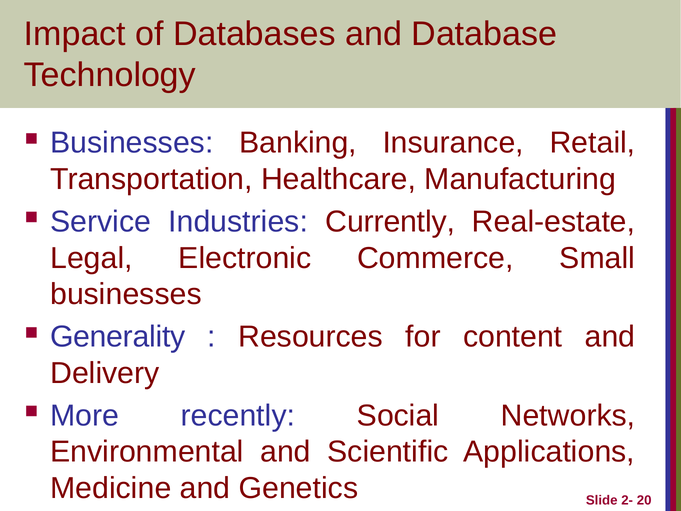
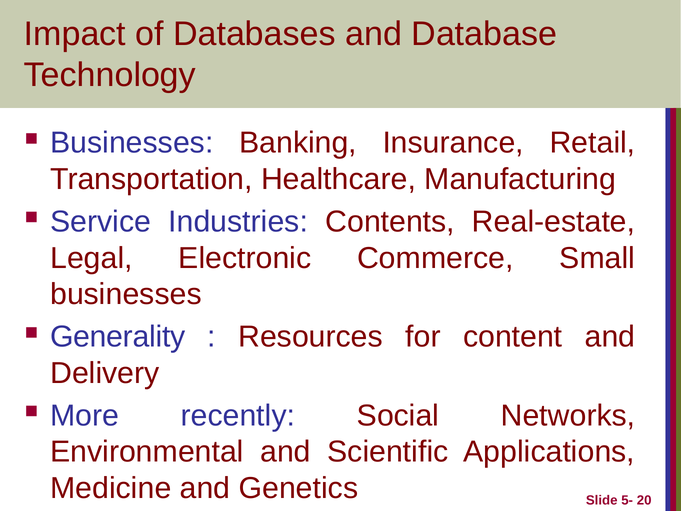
Currently: Currently -> Contents
2-: 2- -> 5-
